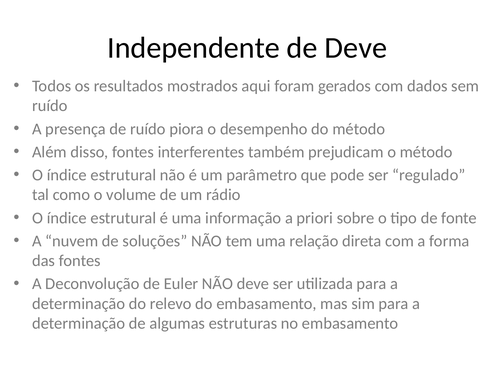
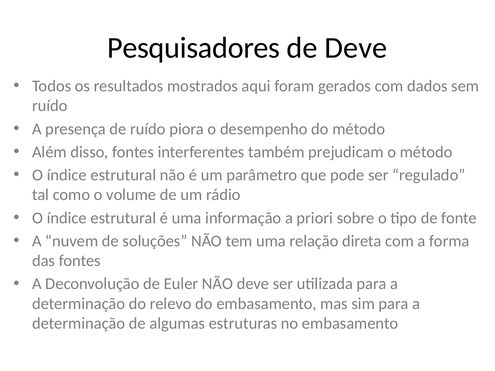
Independente: Independente -> Pesquisadores
